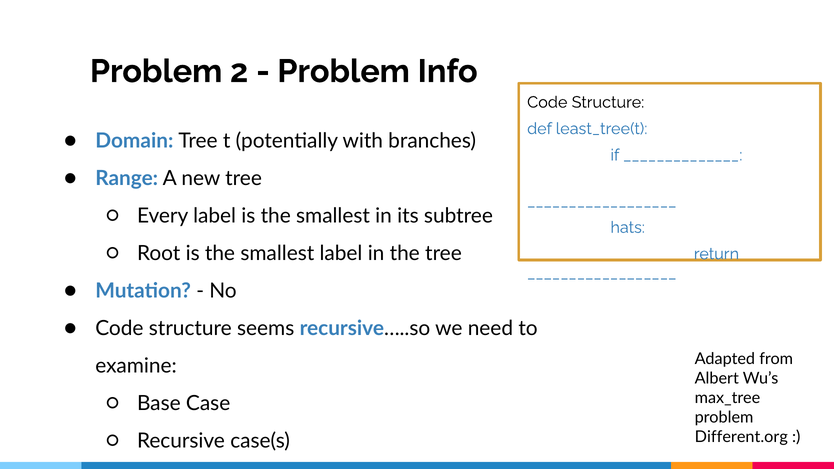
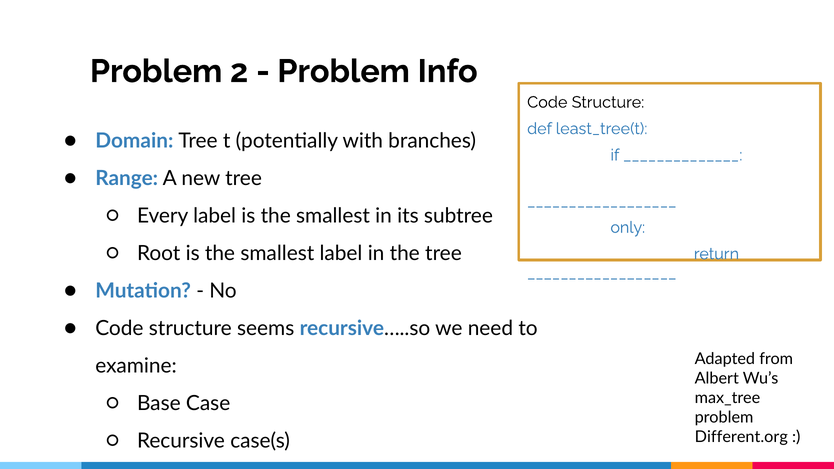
hats: hats -> only
